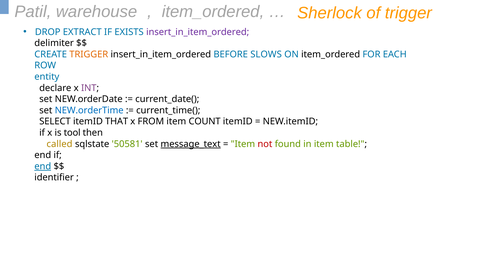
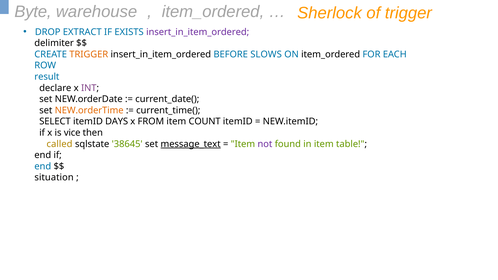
Patil: Patil -> Byte
entity: entity -> result
NEW.orderTime colour: blue -> orange
THAT: THAT -> DAYS
tool: tool -> vice
50581: 50581 -> 38645
not colour: red -> purple
end at (43, 166) underline: present -> none
identifier: identifier -> situation
